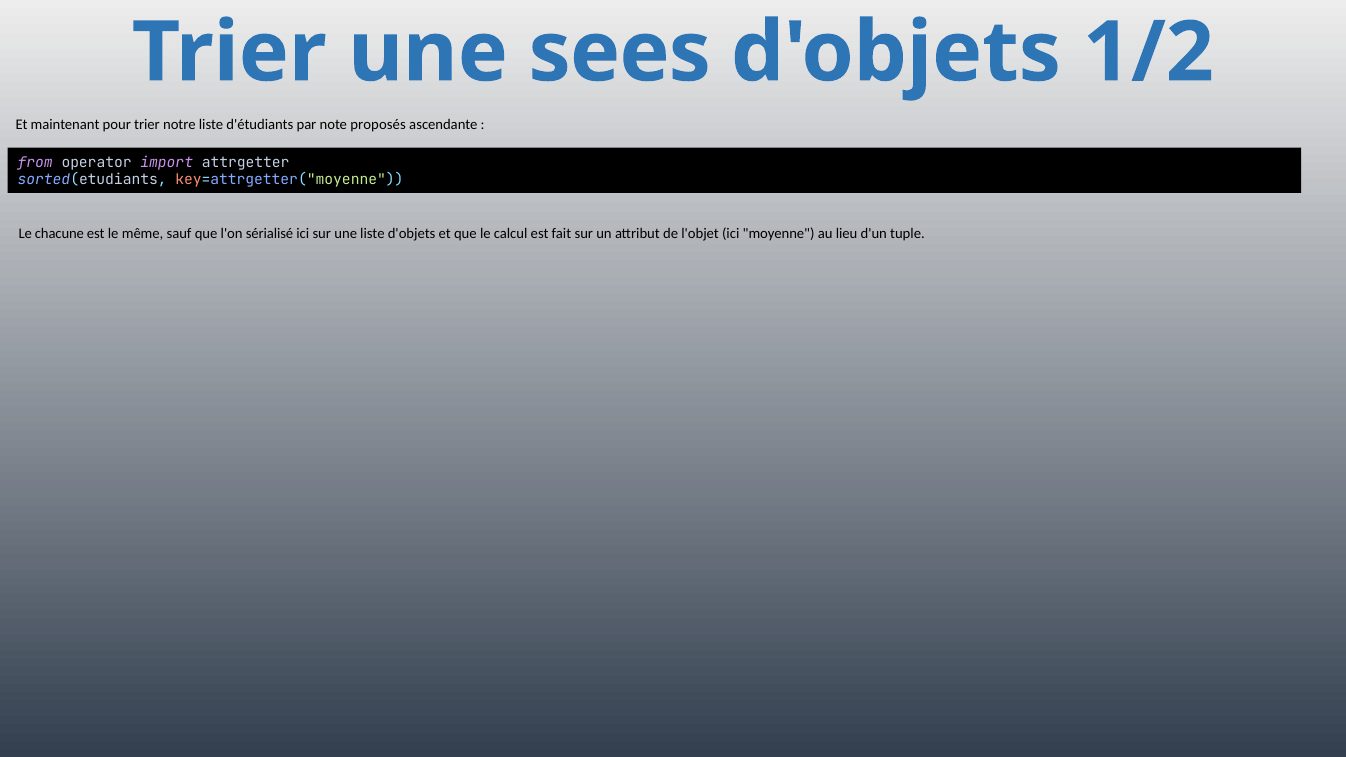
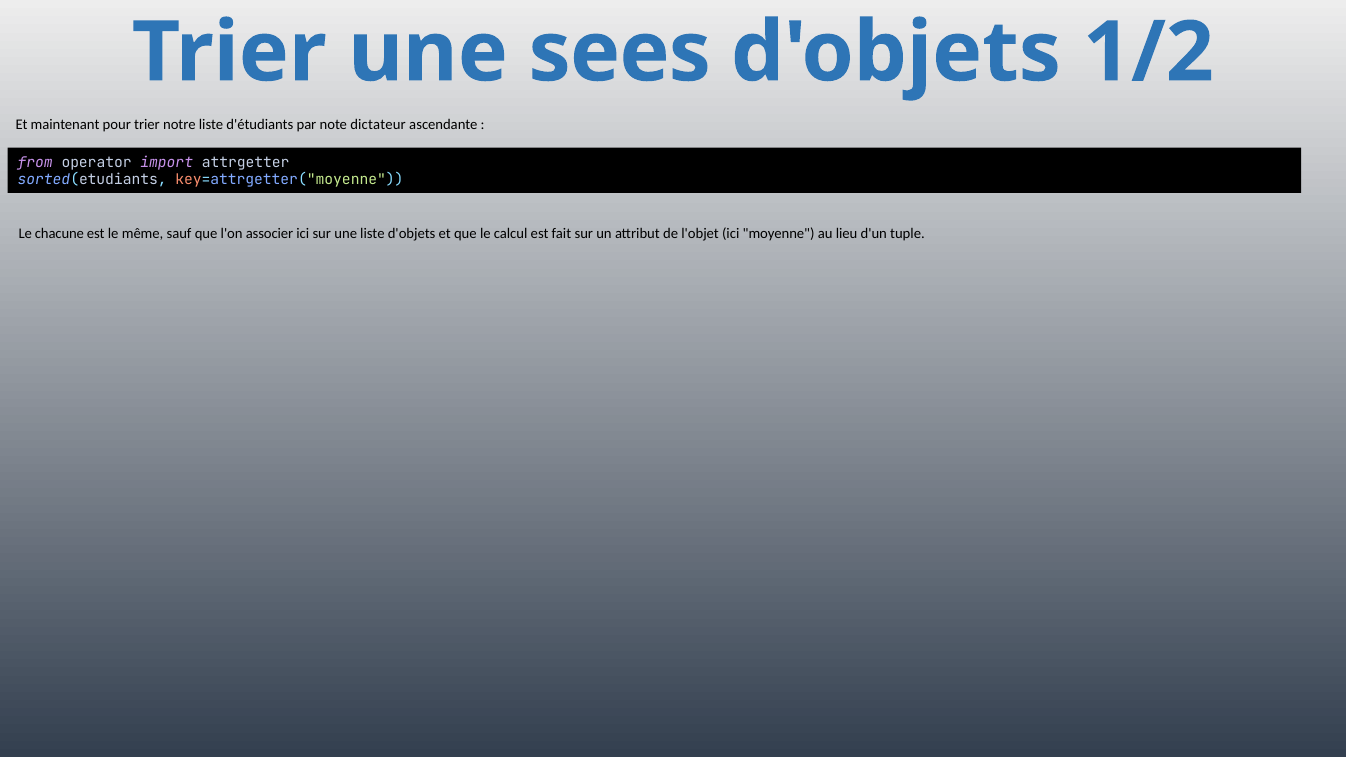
proposés: proposés -> dictateur
sérialisé: sérialisé -> associer
